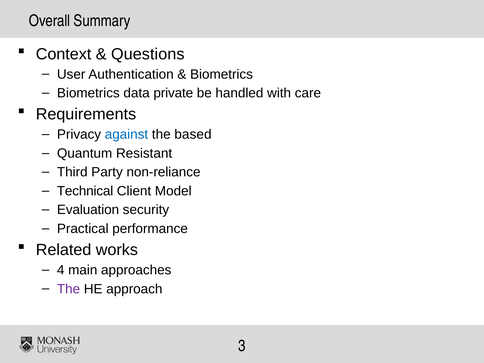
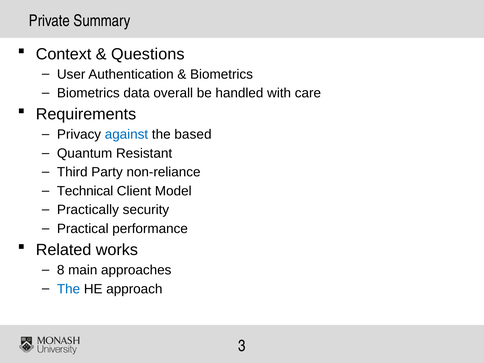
Overall: Overall -> Private
private: private -> overall
Evaluation: Evaluation -> Practically
4: 4 -> 8
The at (69, 289) colour: purple -> blue
